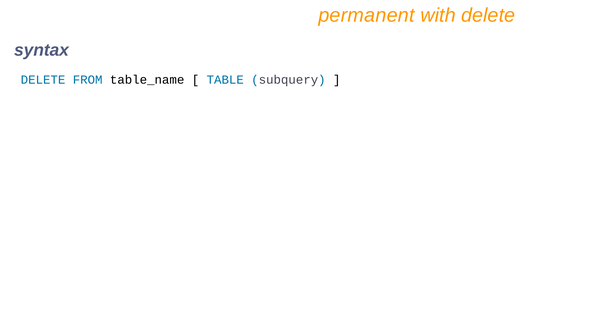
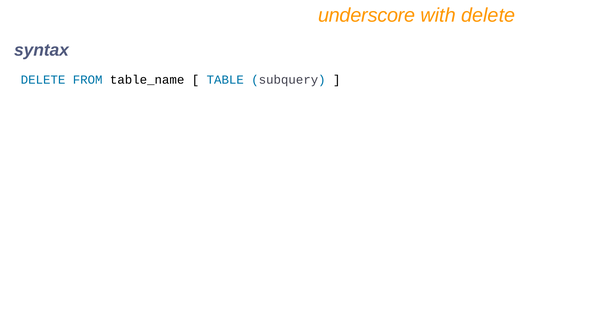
permanent: permanent -> underscore
